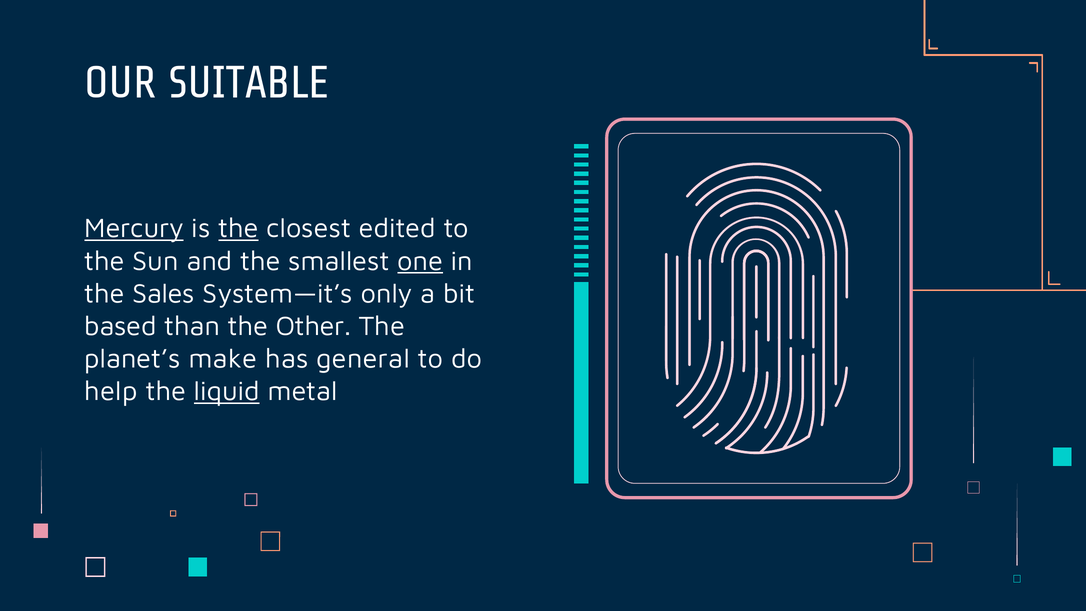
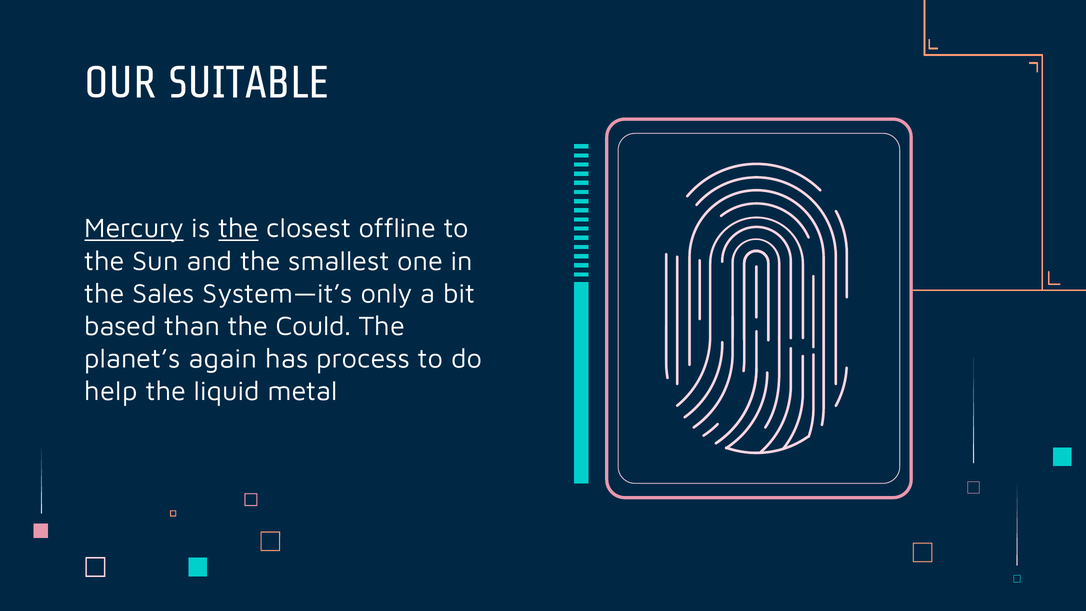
edited: edited -> offline
one underline: present -> none
Other: Other -> Could
make: make -> again
general: general -> process
liquid underline: present -> none
